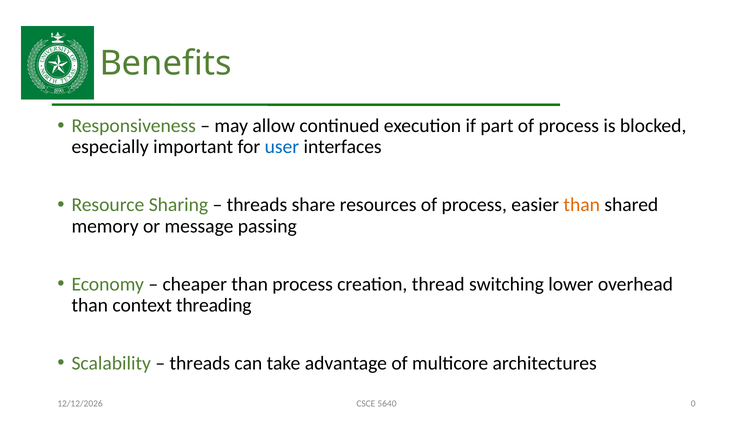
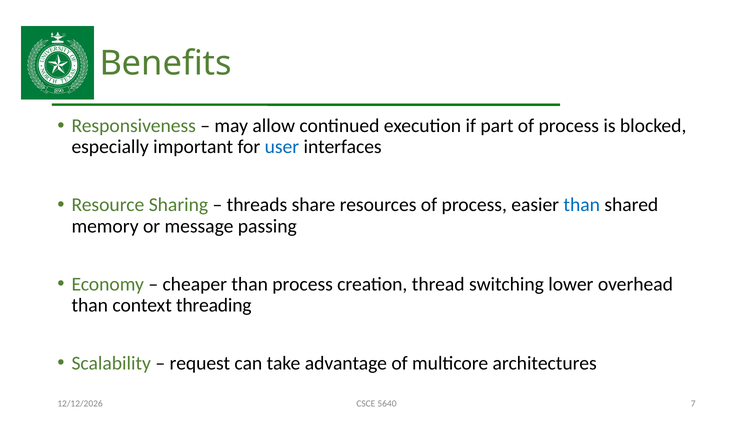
than at (582, 205) colour: orange -> blue
threads at (200, 364): threads -> request
0: 0 -> 7
